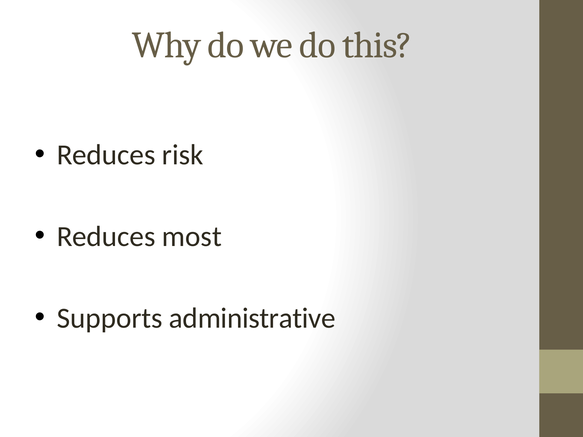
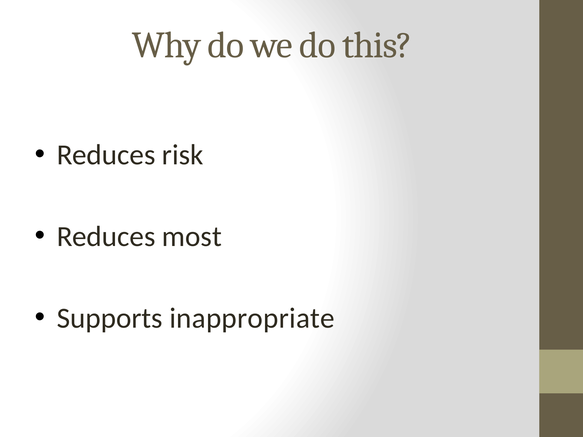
administrative: administrative -> inappropriate
